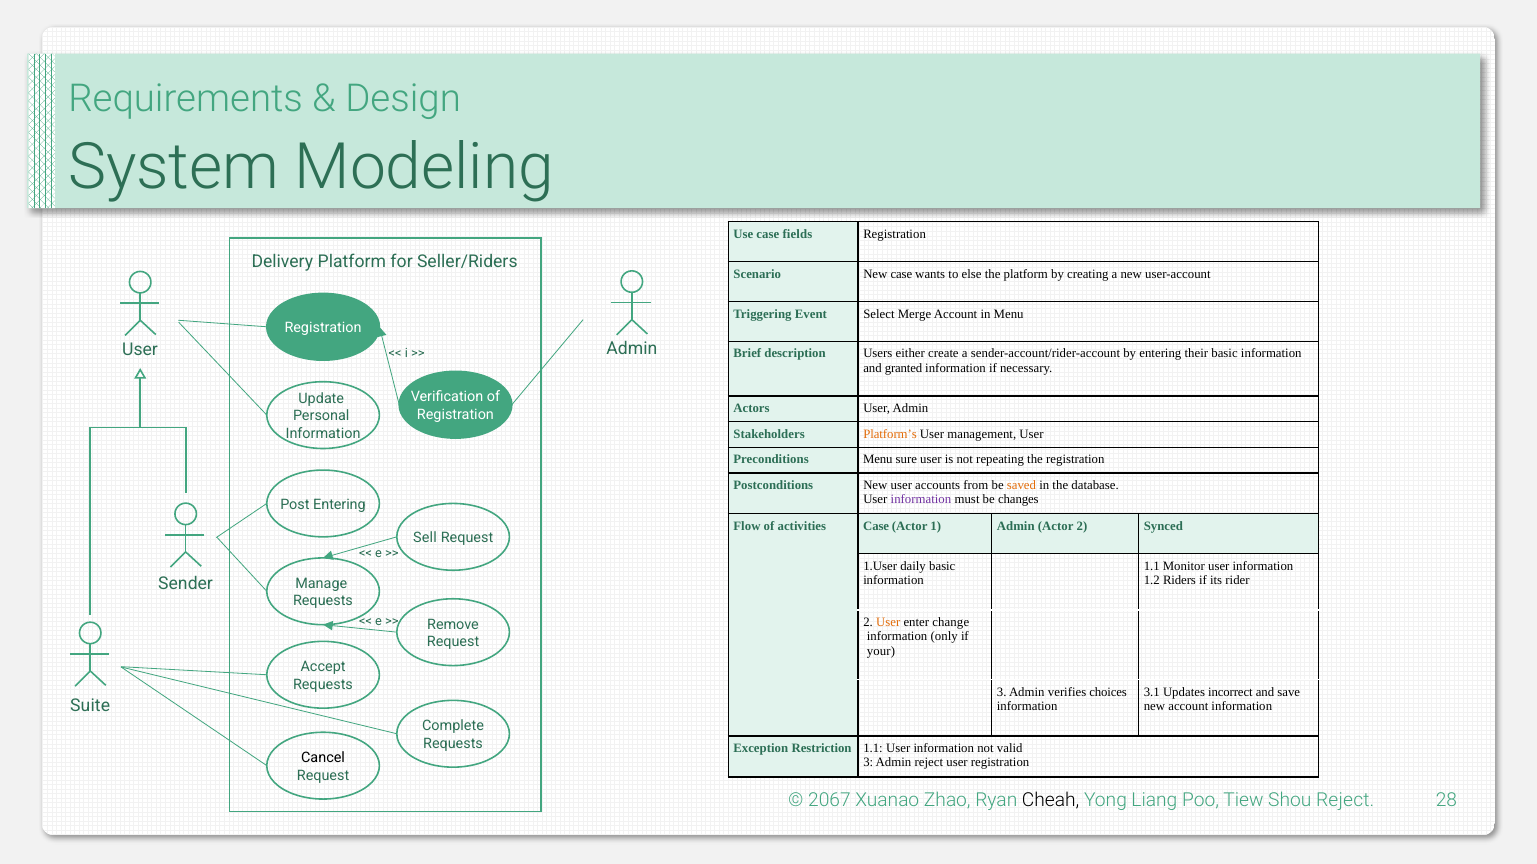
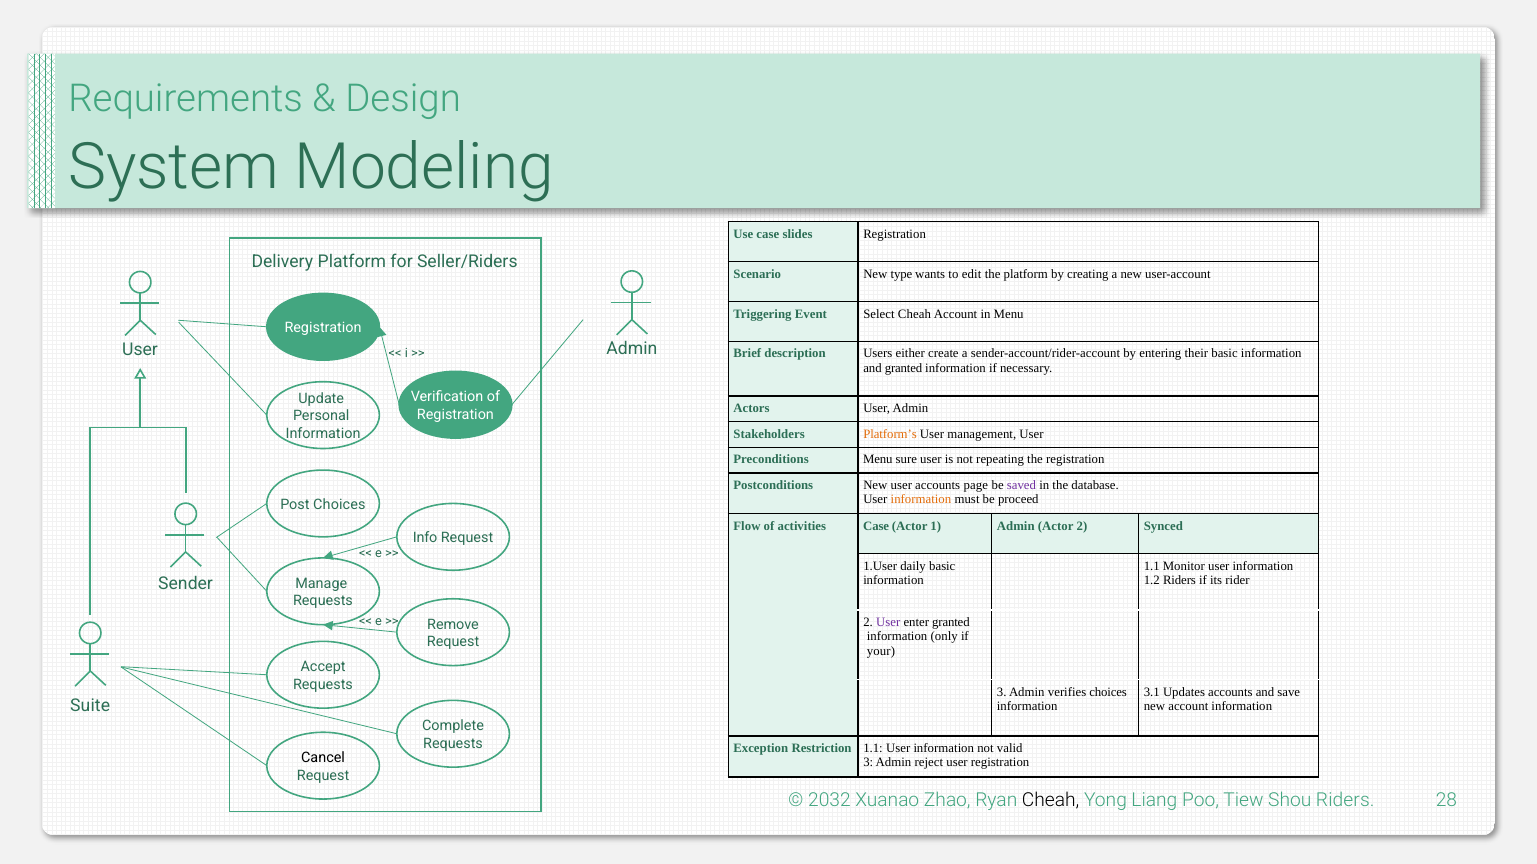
fields: fields -> slides
New case: case -> type
else: else -> edit
Select Merge: Merge -> Cheah
from: from -> page
saved colour: orange -> purple
information at (921, 500) colour: purple -> orange
changes: changes -> proceed
Post Entering: Entering -> Choices
Sell: Sell -> Info
User at (888, 623) colour: orange -> purple
enter change: change -> granted
Updates incorrect: incorrect -> accounts
2067: 2067 -> 2032
Shou Reject: Reject -> Riders
